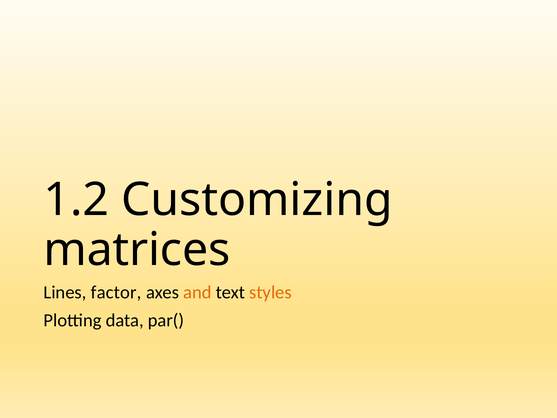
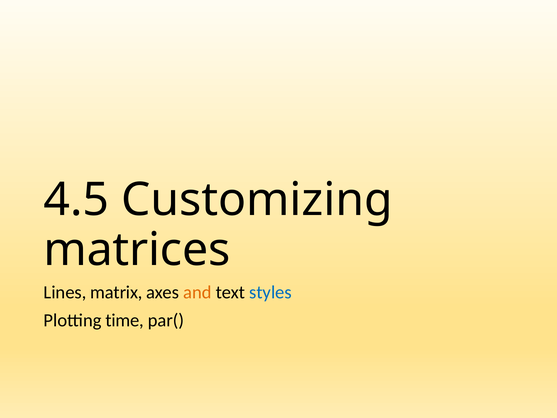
1.2: 1.2 -> 4.5
factor: factor -> matrix
styles colour: orange -> blue
data: data -> time
